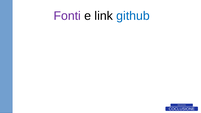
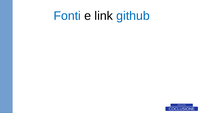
Fonti colour: purple -> blue
